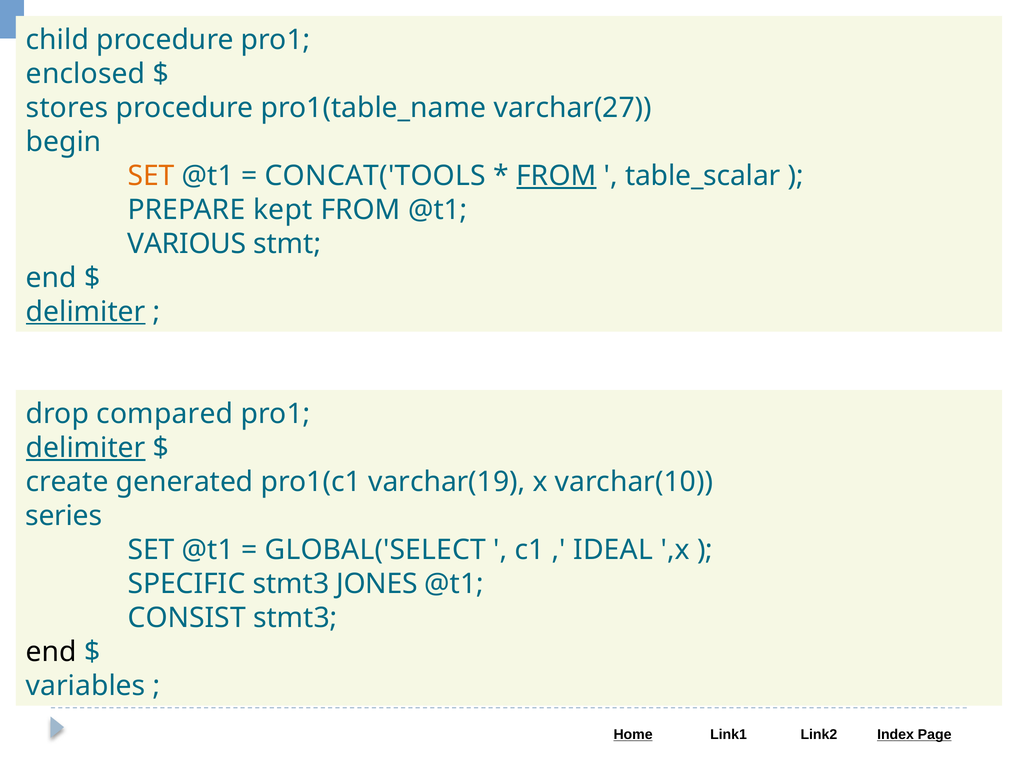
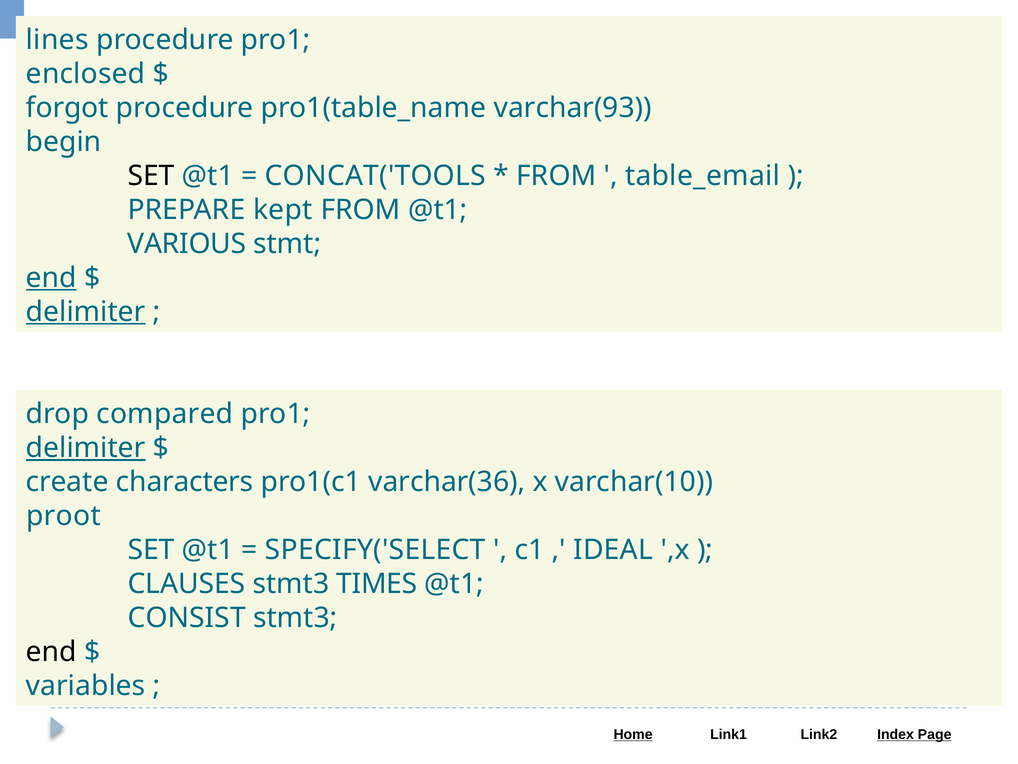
child: child -> lines
stores: stores -> forgot
varchar(27: varchar(27 -> varchar(93
SET at (151, 176) colour: orange -> black
FROM at (556, 176) underline: present -> none
table_scalar: table_scalar -> table_email
end at (51, 278) underline: none -> present
generated: generated -> characters
varchar(19: varchar(19 -> varchar(36
series: series -> proot
GLOBAL('SELECT: GLOBAL('SELECT -> SPECIFY('SELECT
SPECIFIC: SPECIFIC -> CLAUSES
JONES: JONES -> TIMES
